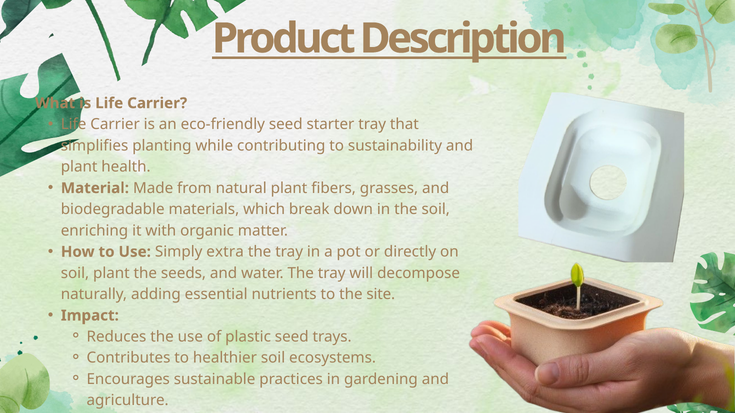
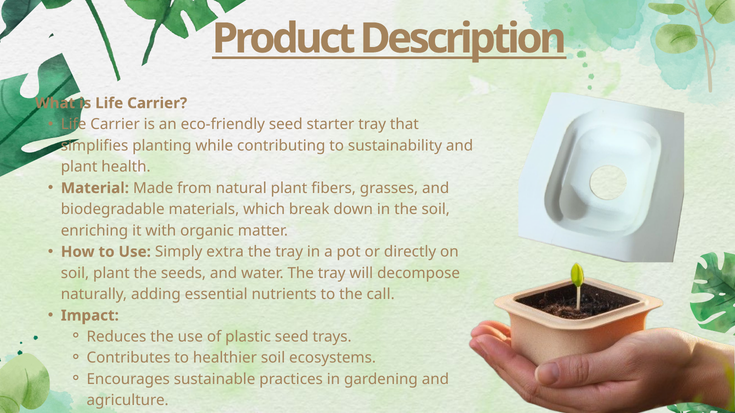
site: site -> call
